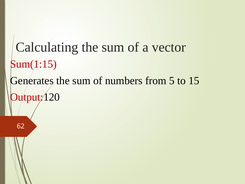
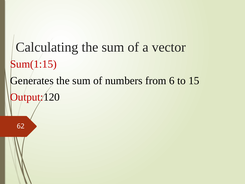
5: 5 -> 6
